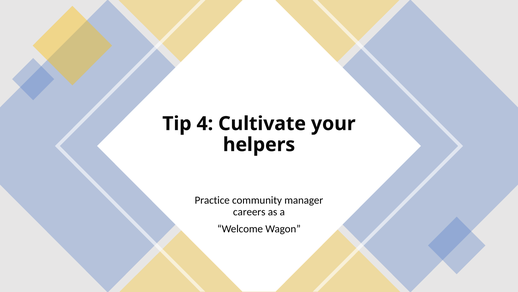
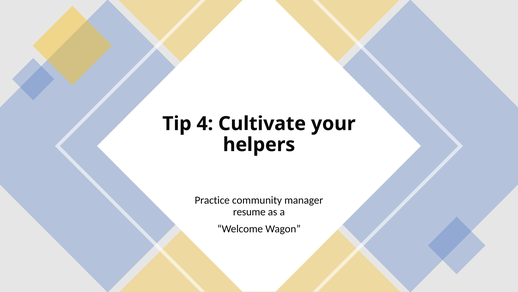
careers: careers -> resume
